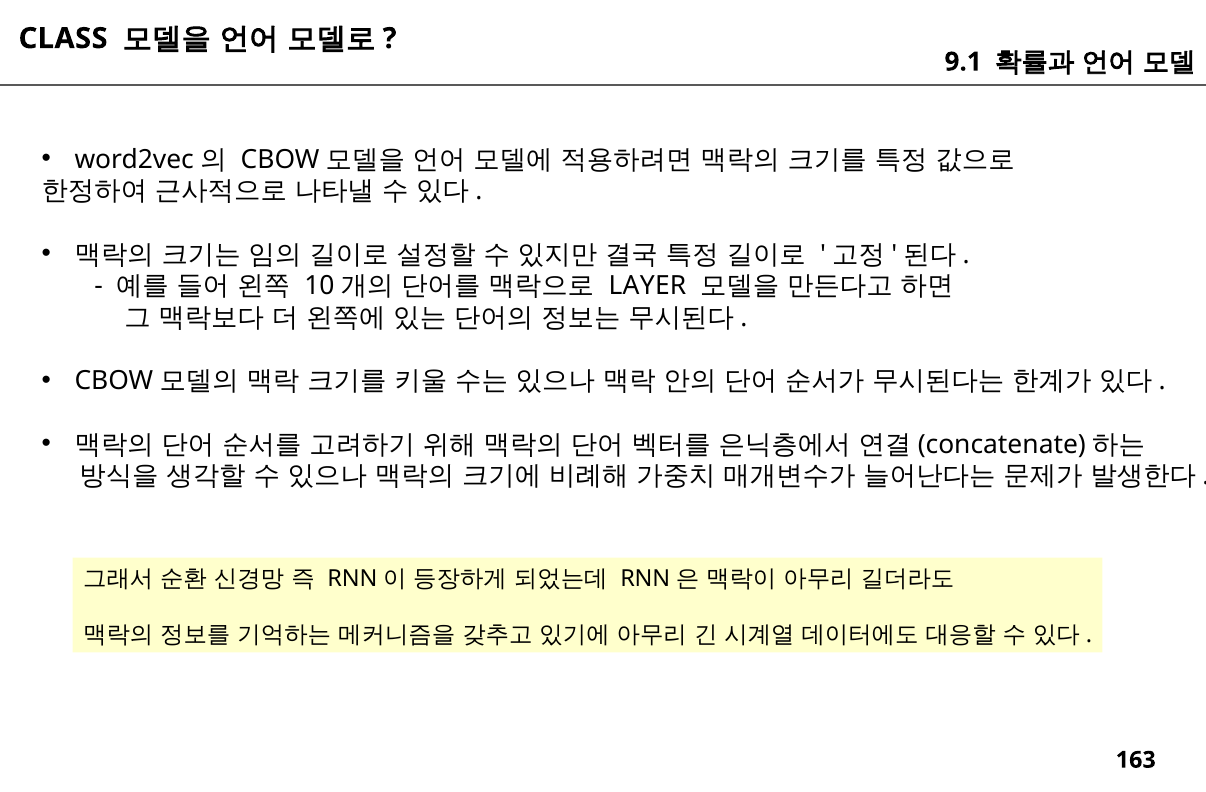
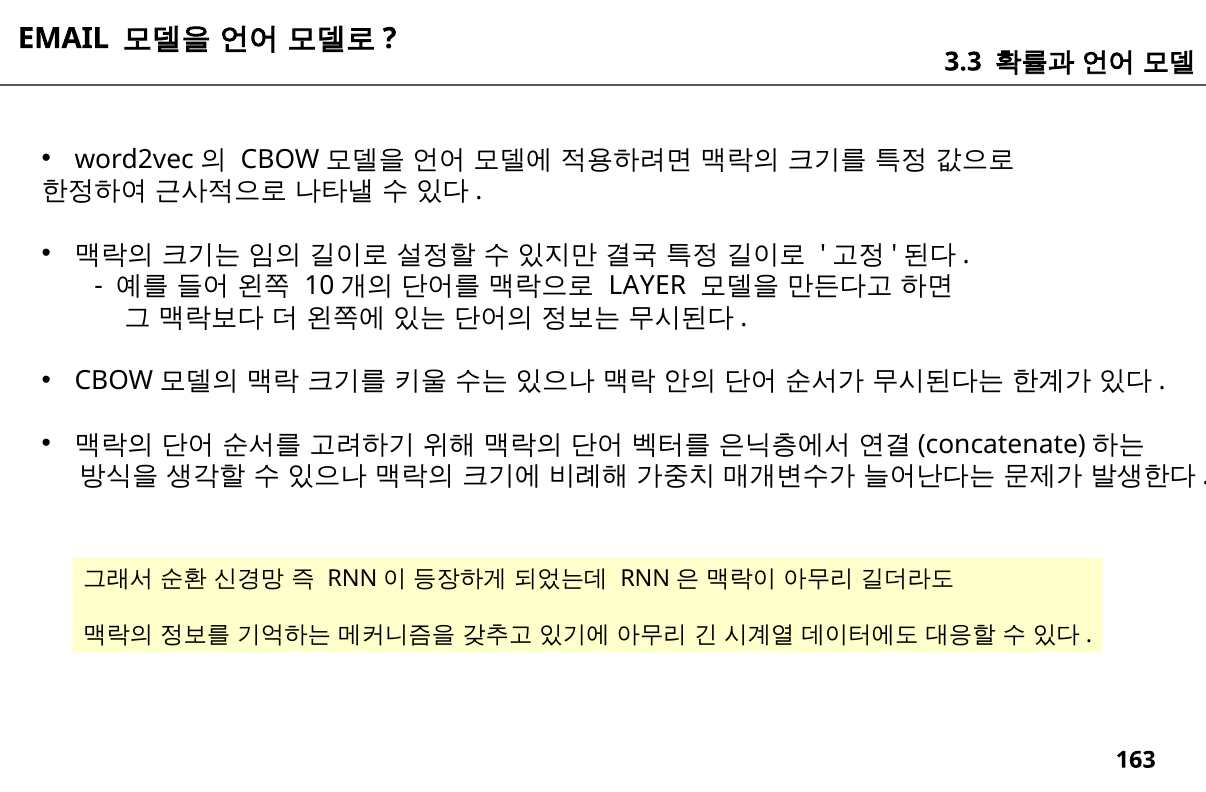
CLASS: CLASS -> EMAIL
9.1: 9.1 -> 3.3
